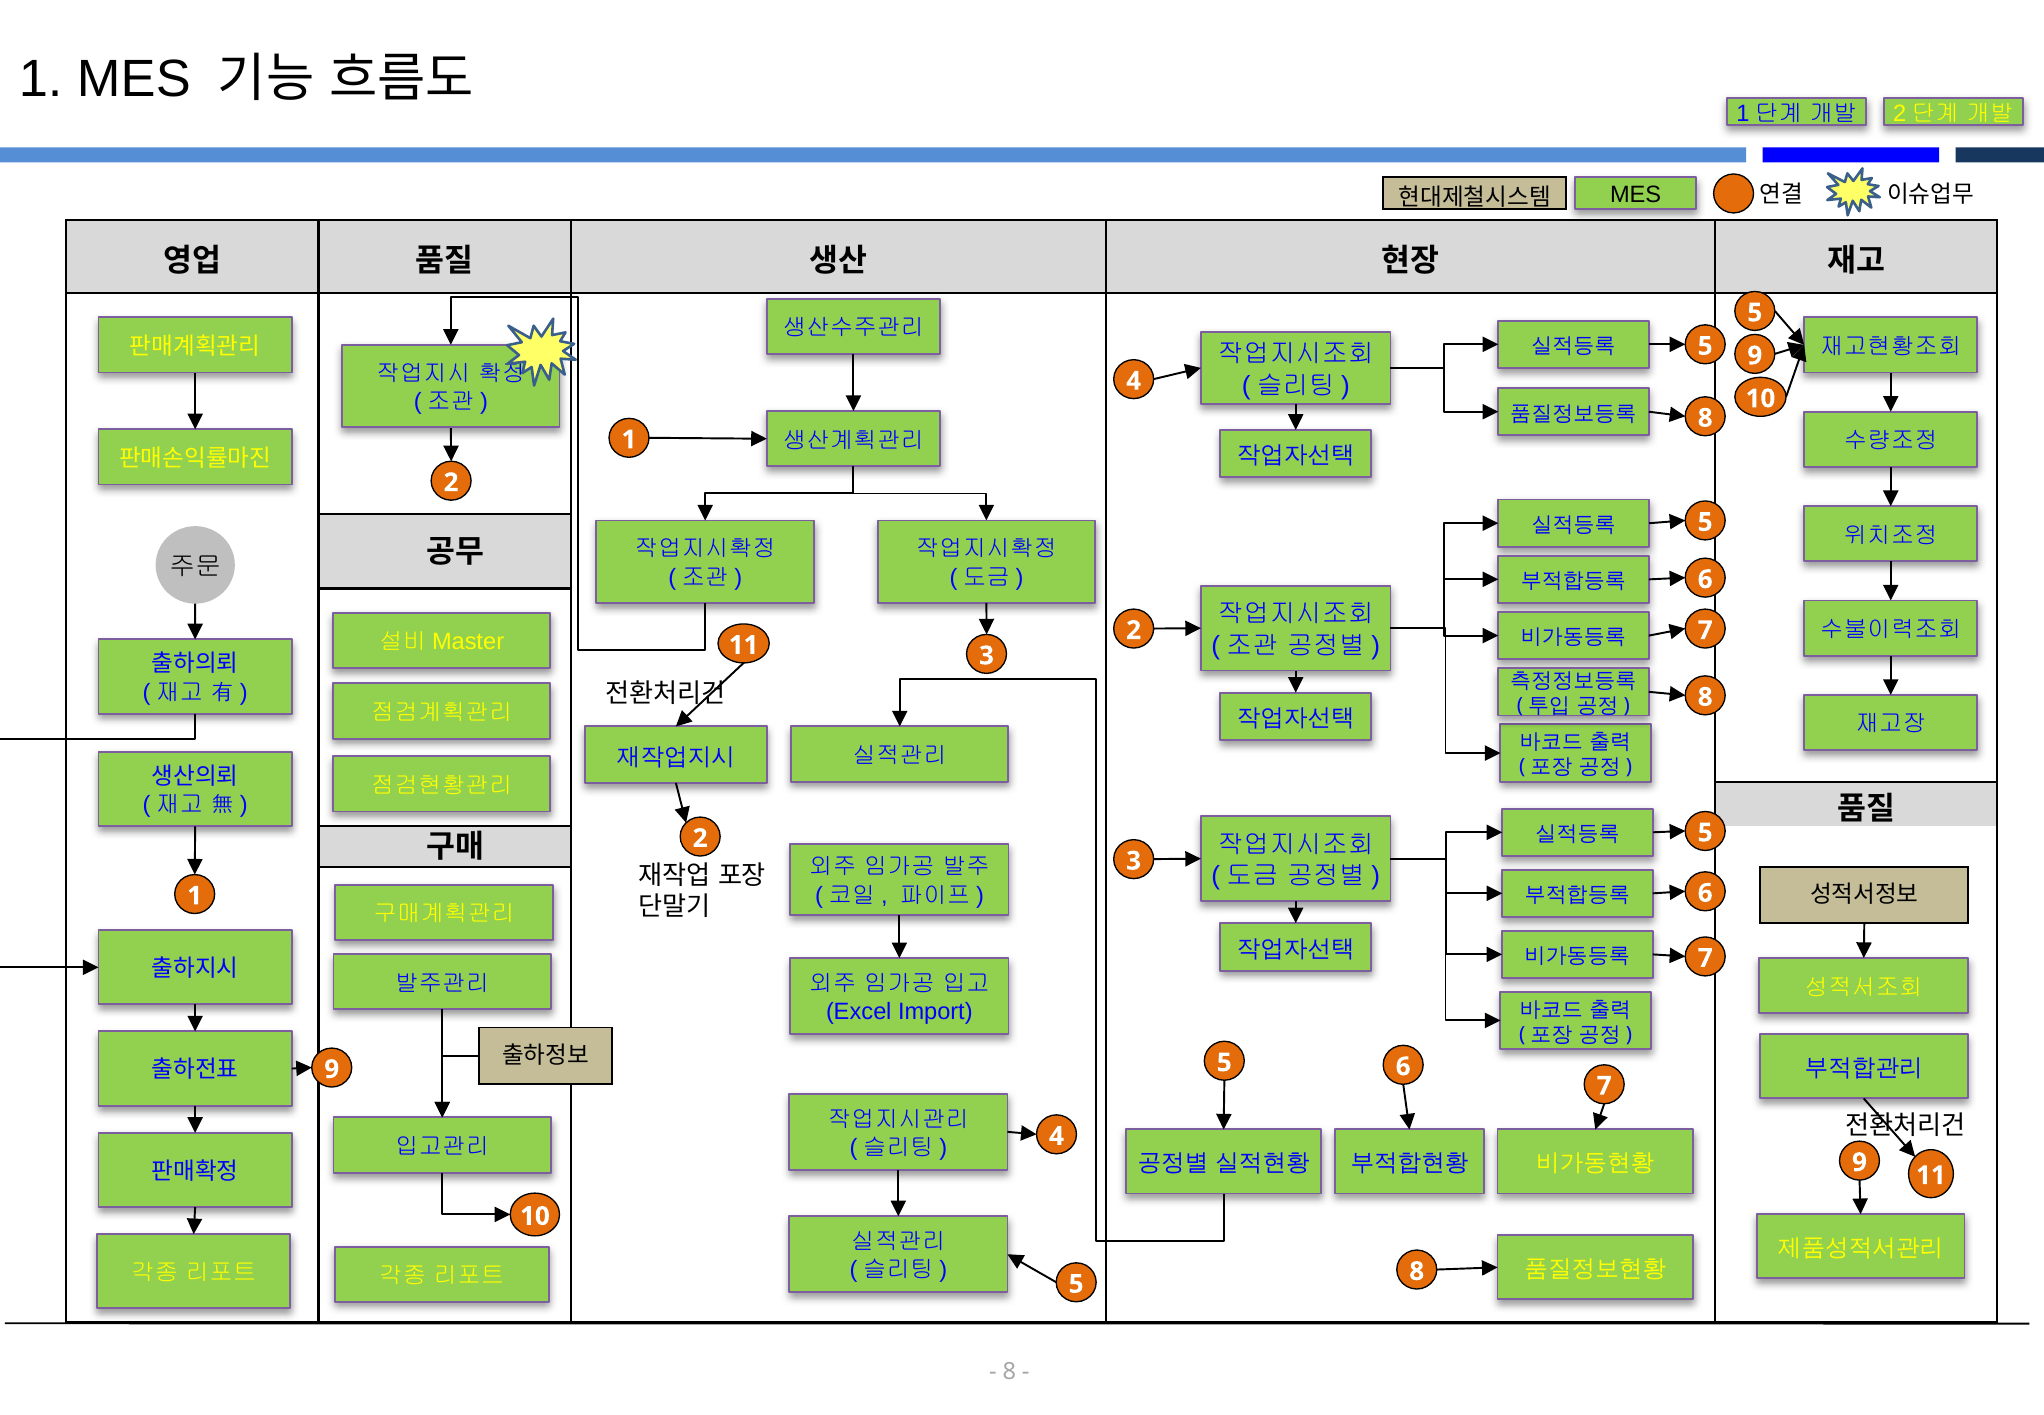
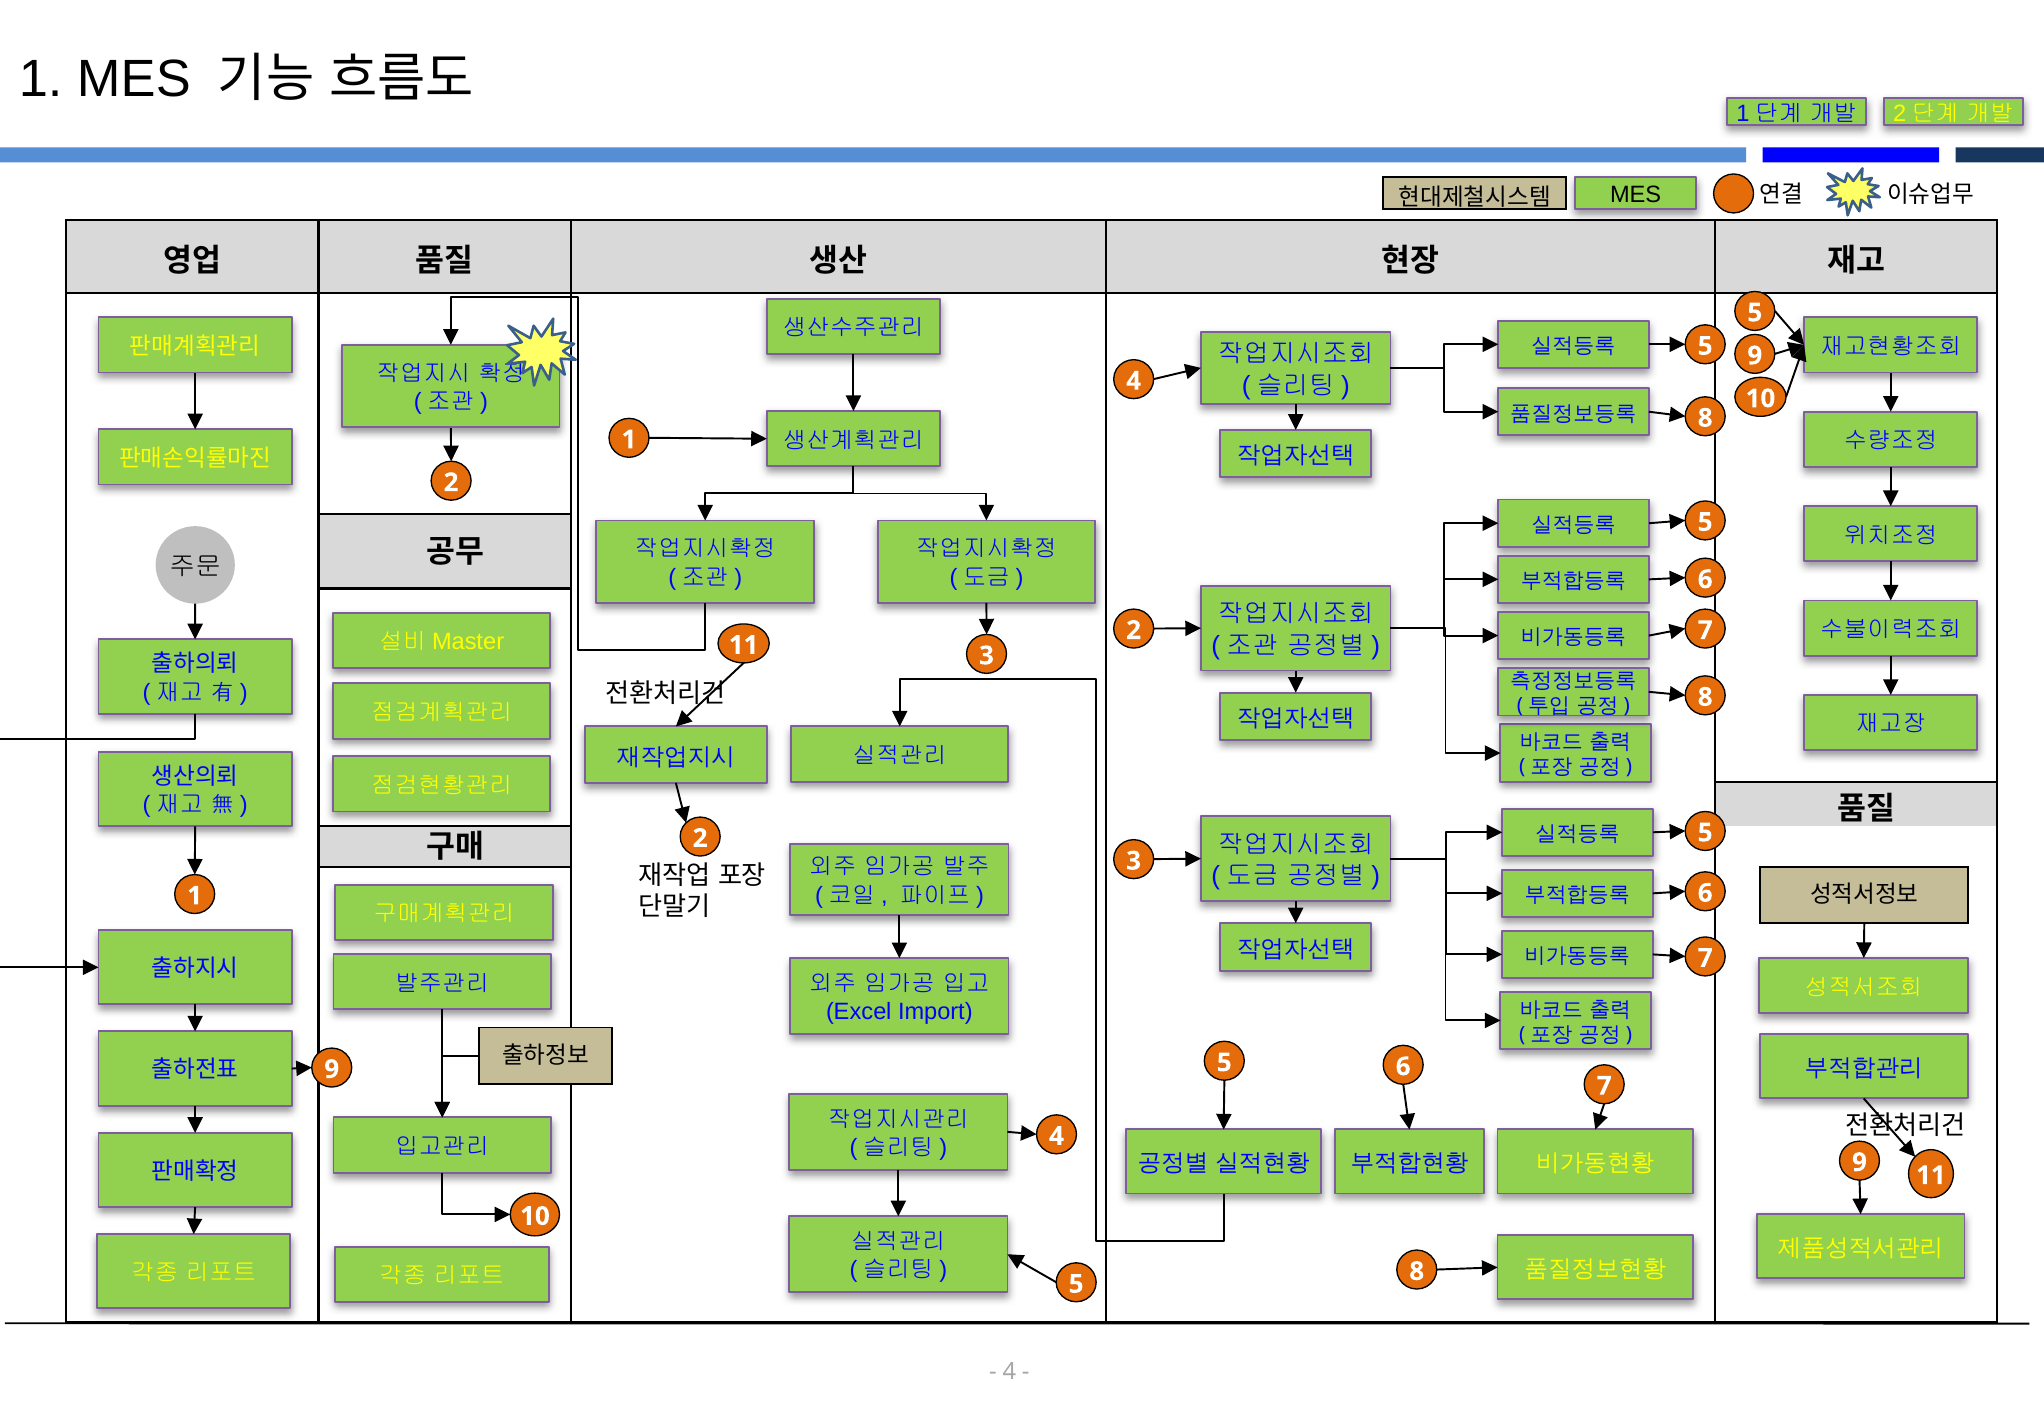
8 at (1009, 1372): 8 -> 4
